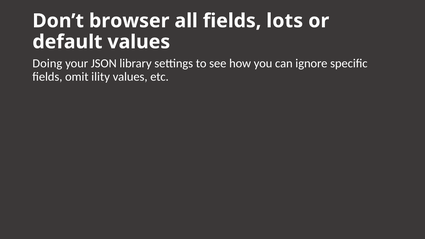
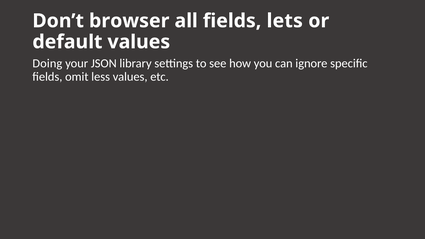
lots: lots -> lets
ility: ility -> less
